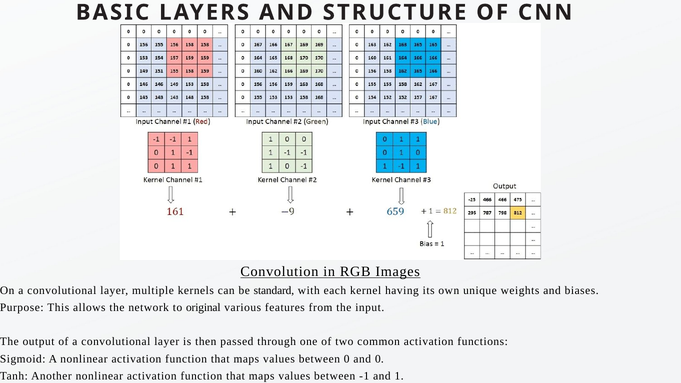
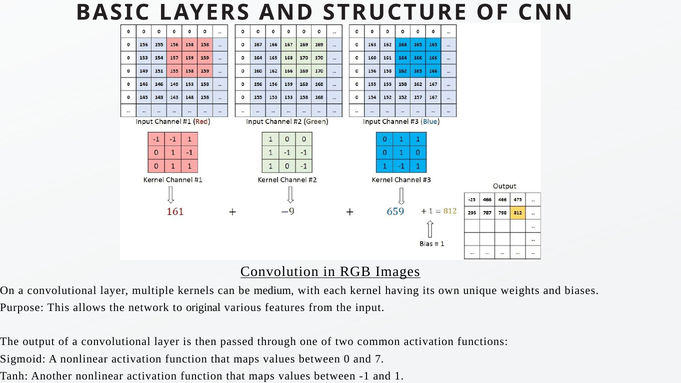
standard: standard -> medium
and 0: 0 -> 7
